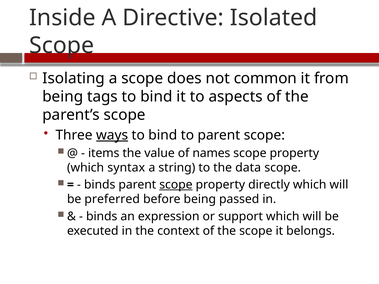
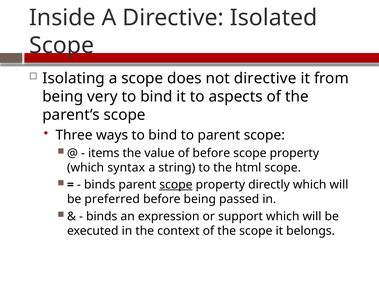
not common: common -> directive
tags: tags -> very
ways underline: present -> none
of names: names -> before
data: data -> html
